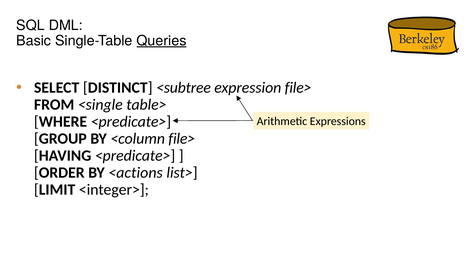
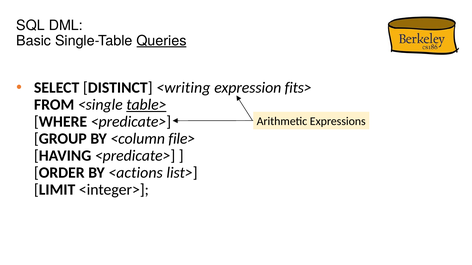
<subtree: <subtree -> <writing
expression file>: file> -> fits>
table> underline: none -> present
